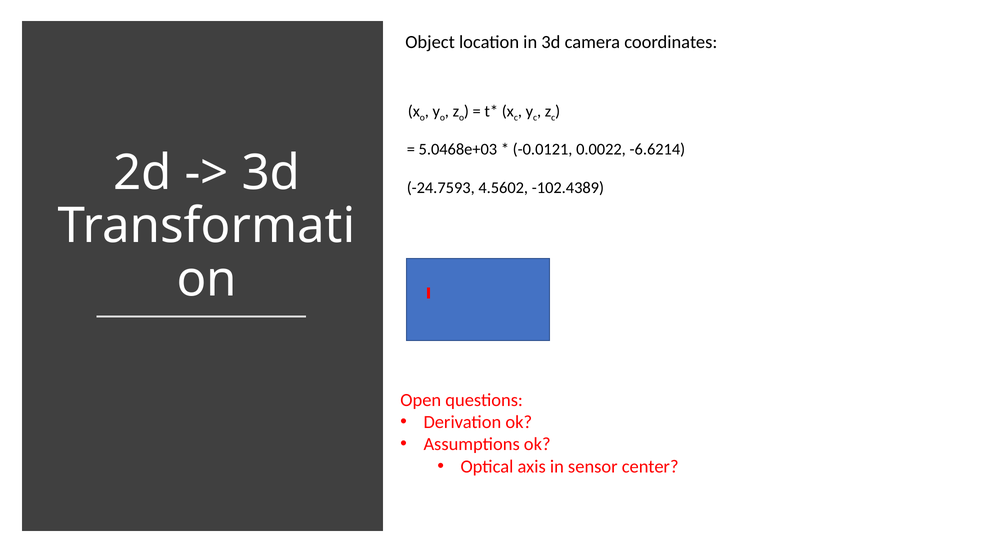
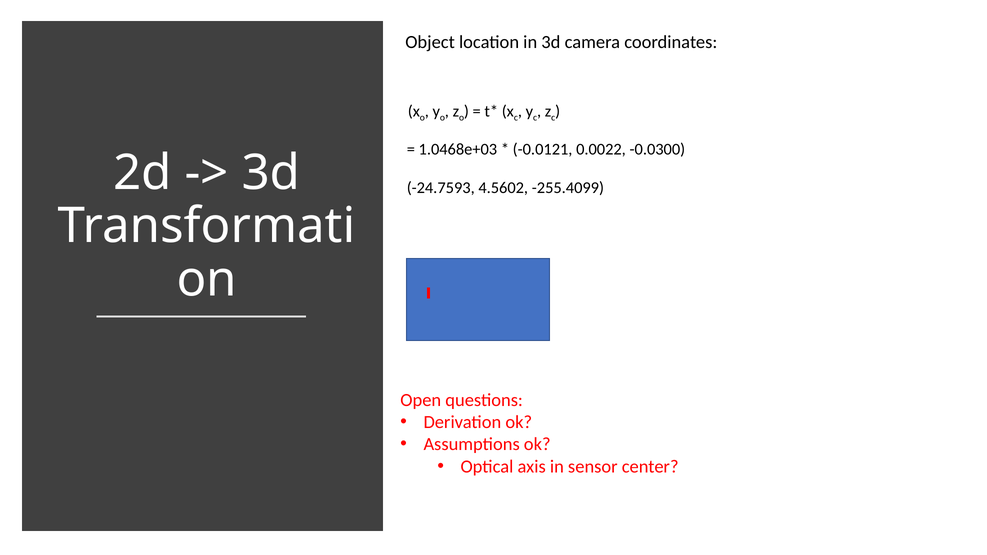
5.0468e+03: 5.0468e+03 -> 1.0468e+03
-6.6214: -6.6214 -> -0.0300
-102.4389: -102.4389 -> -255.4099
